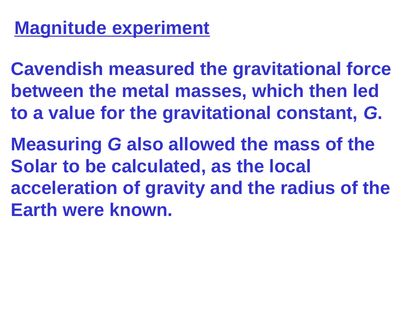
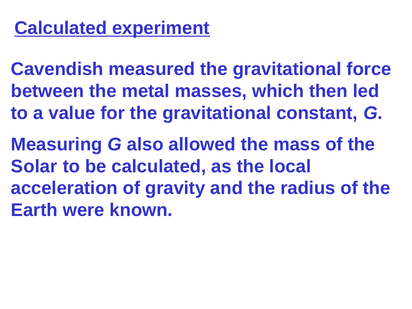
Magnitude at (61, 28): Magnitude -> Calculated
